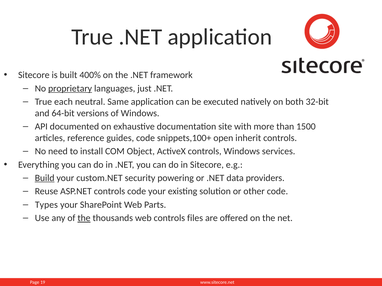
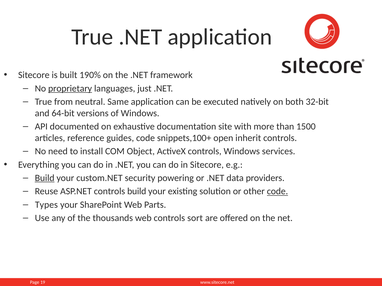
400%: 400% -> 190%
each: each -> from
controls code: code -> build
code at (277, 192) underline: none -> present
the at (84, 218) underline: present -> none
files: files -> sort
